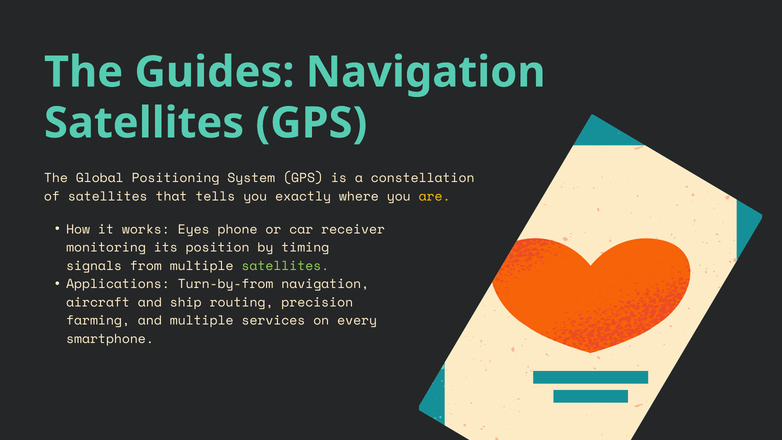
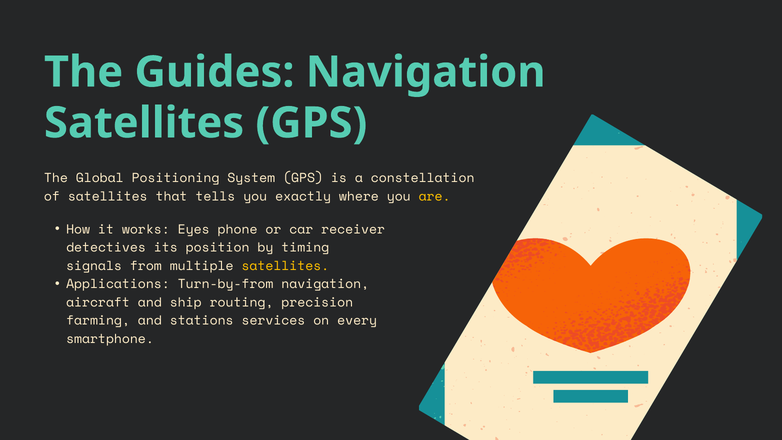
monitoring: monitoring -> detectives
satellites at (285, 266) colour: light green -> yellow
and multiple: multiple -> stations
